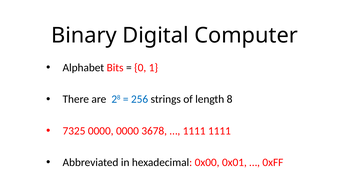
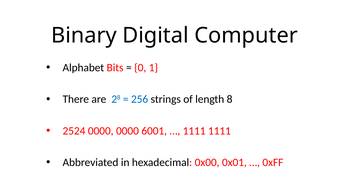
7325: 7325 -> 2524
3678: 3678 -> 6001
